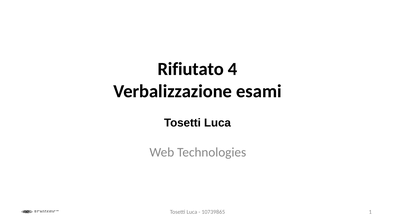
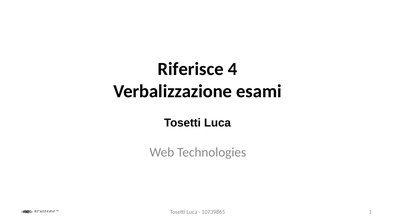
Rifiutato: Rifiutato -> Riferisce
